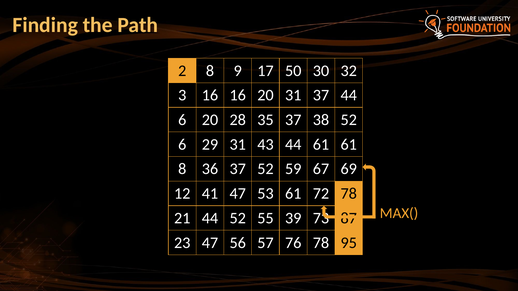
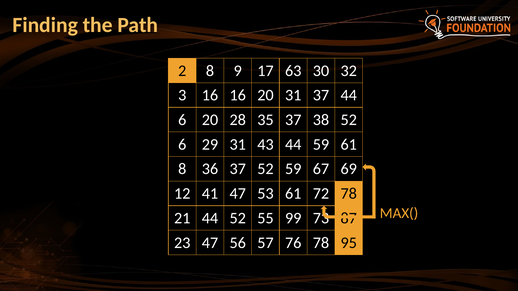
50: 50 -> 63
44 61: 61 -> 59
39: 39 -> 99
